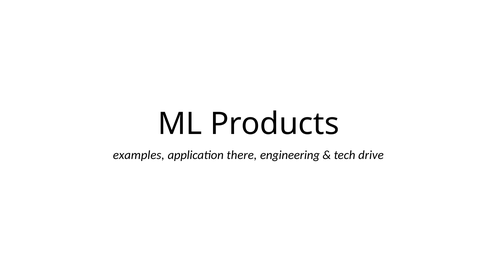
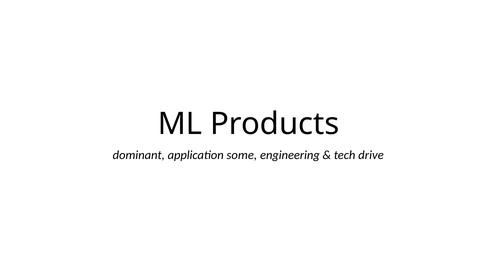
examples: examples -> dominant
there: there -> some
